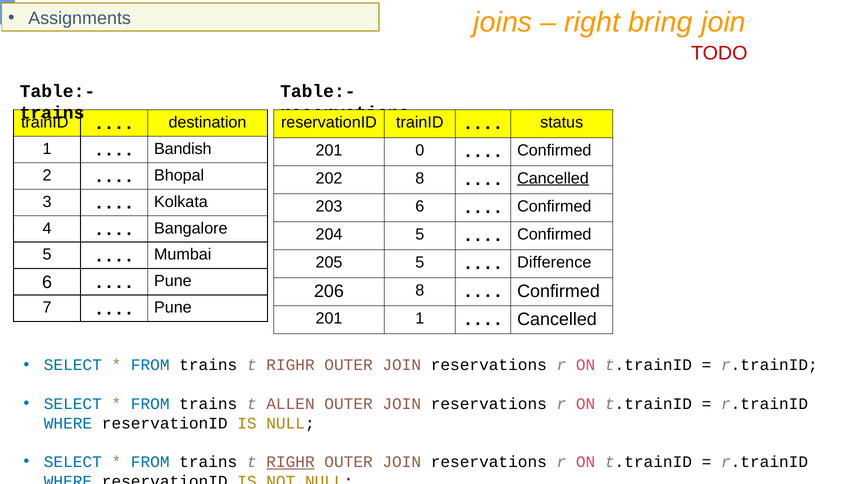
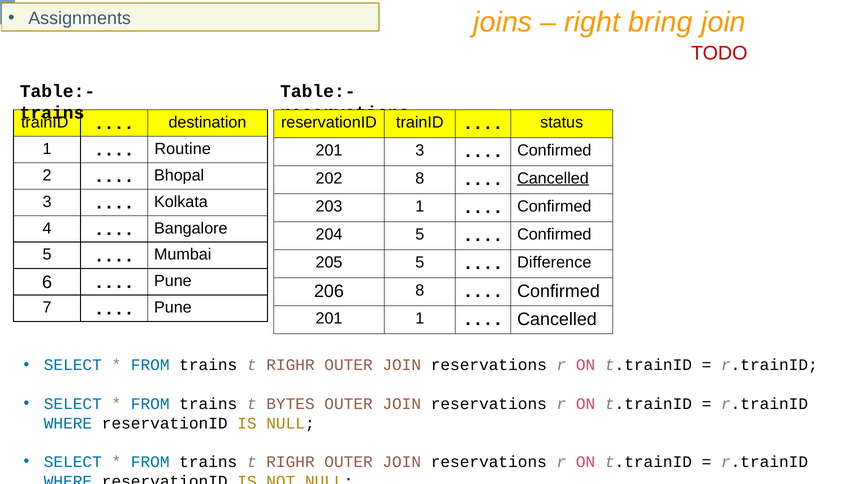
Bandish: Bandish -> Routine
201 0: 0 -> 3
203 6: 6 -> 1
ALLEN: ALLEN -> BYTES
RIGHR at (290, 462) underline: present -> none
